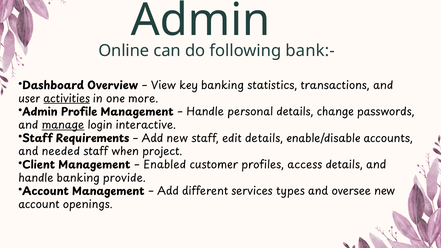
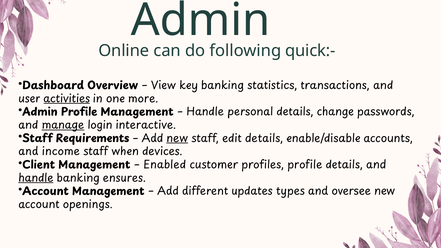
bank:-: bank:- -> quick:-
new at (177, 138) underline: none -> present
needed: needed -> income
project: project -> devices
profiles access: access -> profile
handle at (36, 178) underline: none -> present
provide: provide -> ensures
services: services -> updates
